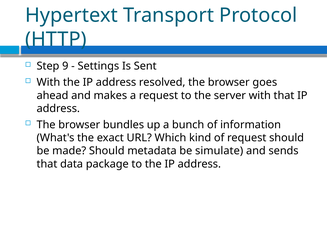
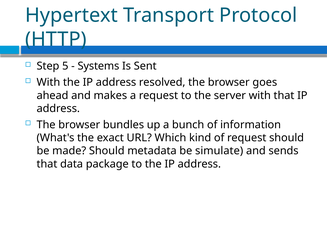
9: 9 -> 5
Settings: Settings -> Systems
